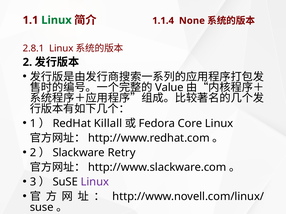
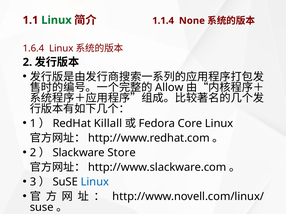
2.8.1: 2.8.1 -> 1.6.4
Value: Value -> Allow
Retry: Retry -> Store
Linux at (95, 182) colour: purple -> blue
